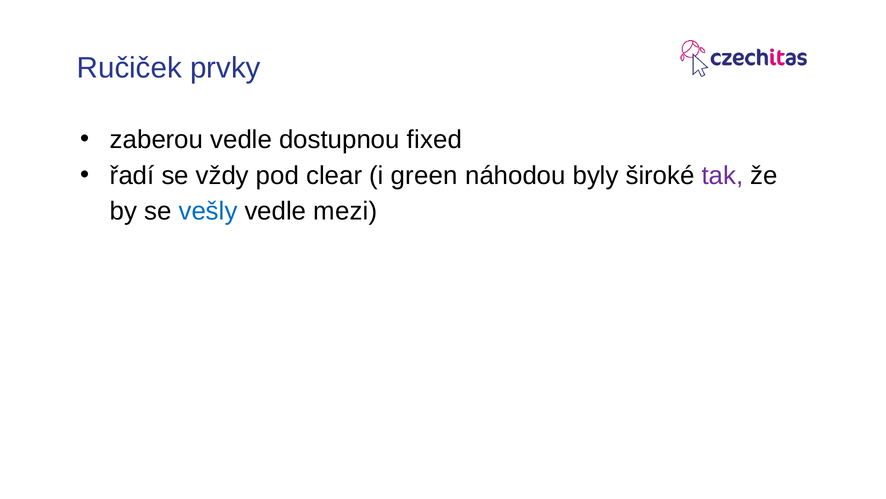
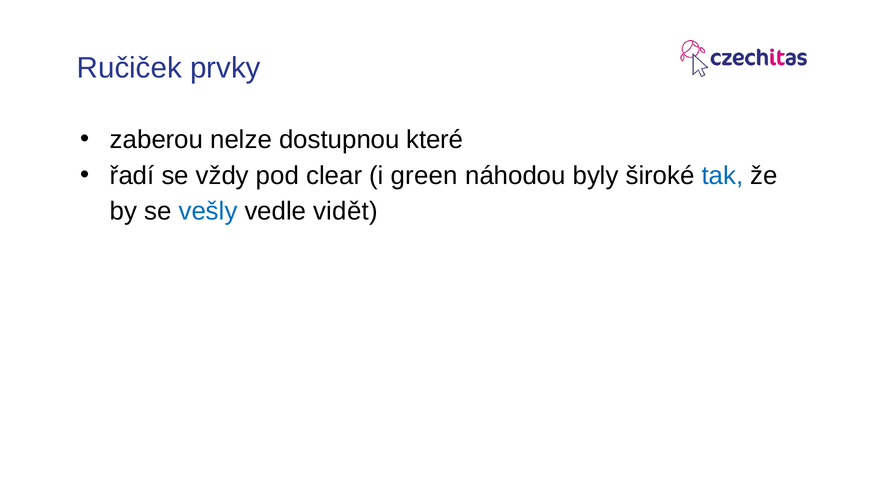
zaberou vedle: vedle -> nelze
fixed: fixed -> které
tak colour: purple -> blue
mezi: mezi -> vidět
